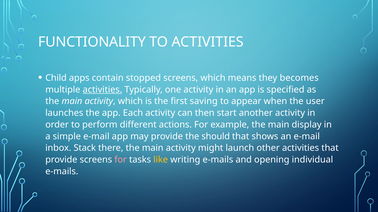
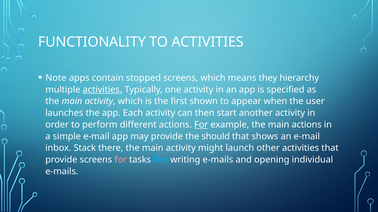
Child: Child -> Note
becomes: becomes -> hierarchy
saving: saving -> shown
For at (201, 125) underline: none -> present
main display: display -> actions
like colour: yellow -> light blue
